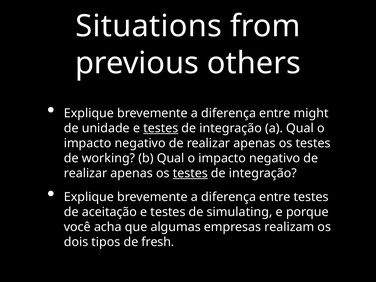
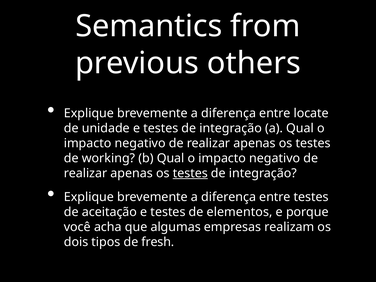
Situations: Situations -> Semantics
might: might -> locate
testes at (161, 128) underline: present -> none
simulating: simulating -> elementos
